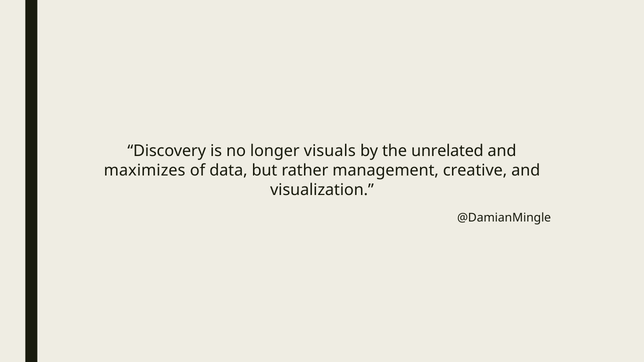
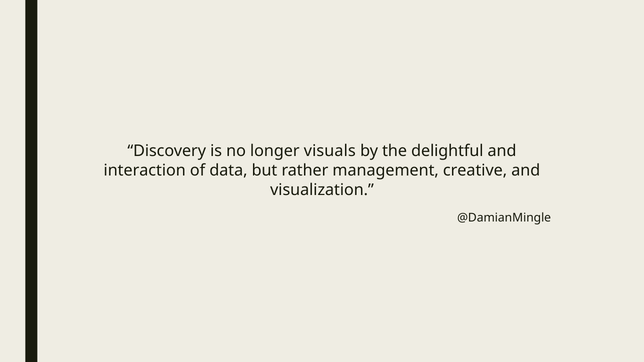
unrelated: unrelated -> delightful
maximizes: maximizes -> interaction
